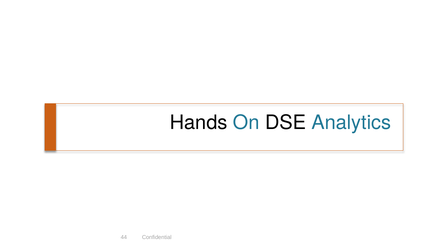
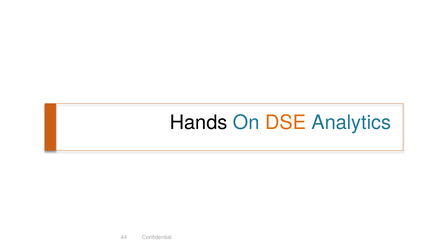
DSE colour: black -> orange
